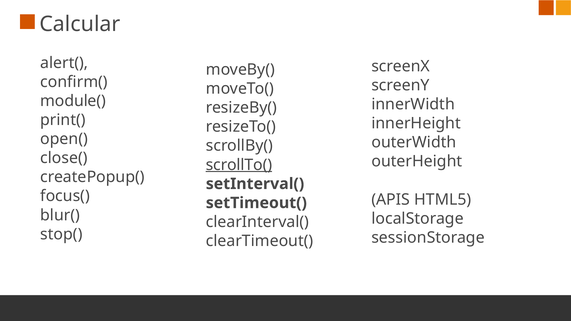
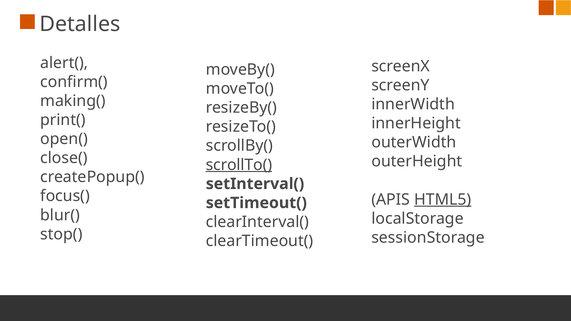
Calcular: Calcular -> Detalles
module(: module( -> making(
HTML5 underline: none -> present
